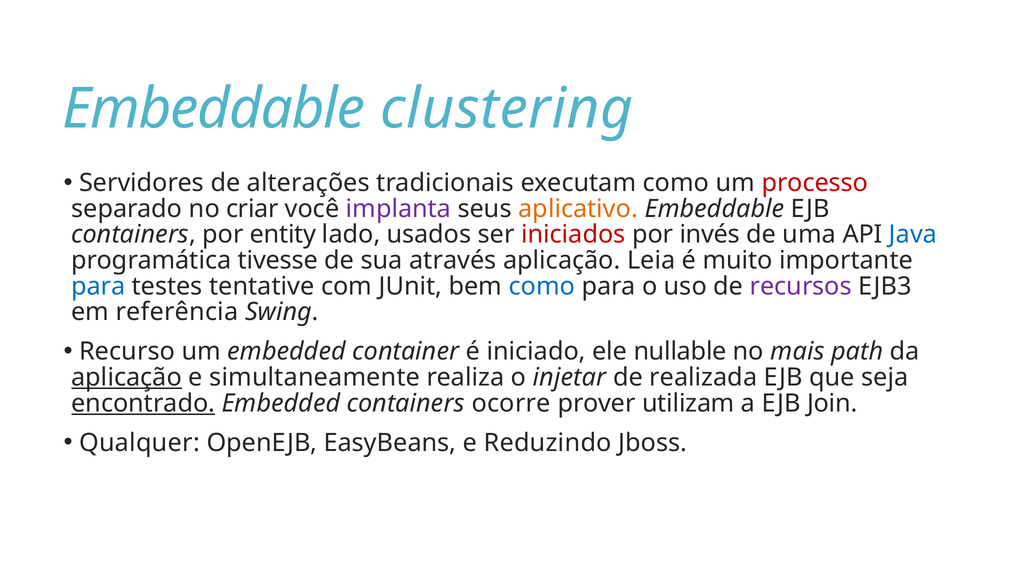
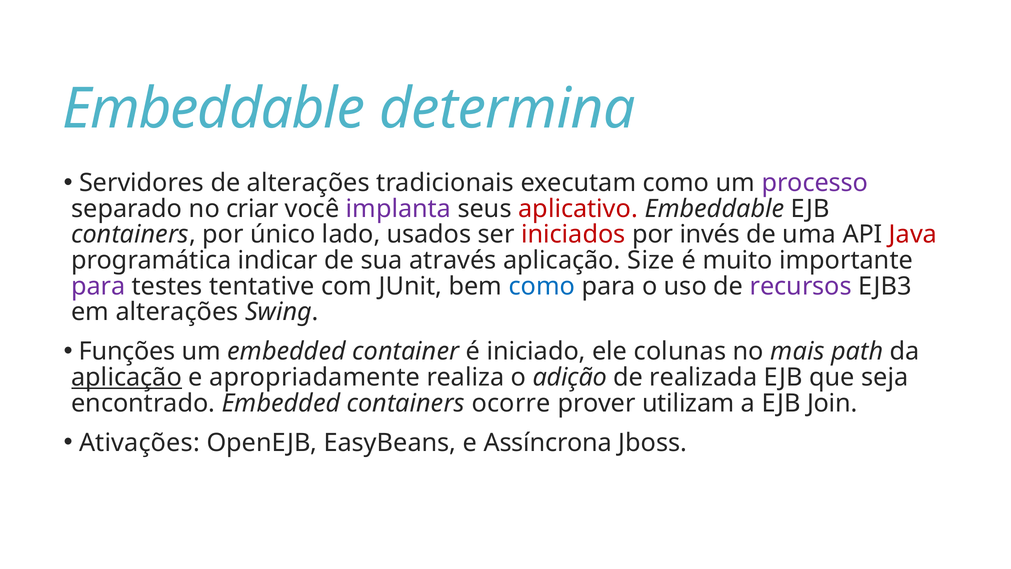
clustering: clustering -> determina
processo colour: red -> purple
aplicativo colour: orange -> red
entity: entity -> único
Java colour: blue -> red
tivesse: tivesse -> indicar
Leia: Leia -> Size
para at (98, 286) colour: blue -> purple
em referência: referência -> alterações
Recurso: Recurso -> Funções
nullable: nullable -> colunas
simultaneamente: simultaneamente -> apropriadamente
injetar: injetar -> adição
encontrado underline: present -> none
Qualquer: Qualquer -> Ativações
Reduzindo: Reduzindo -> Assíncrona
